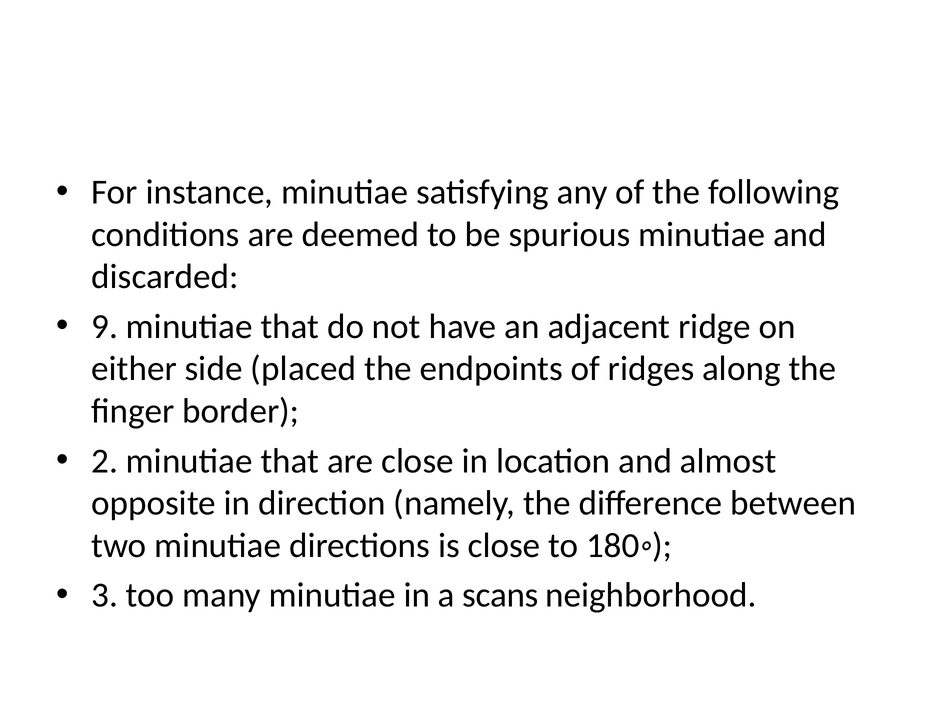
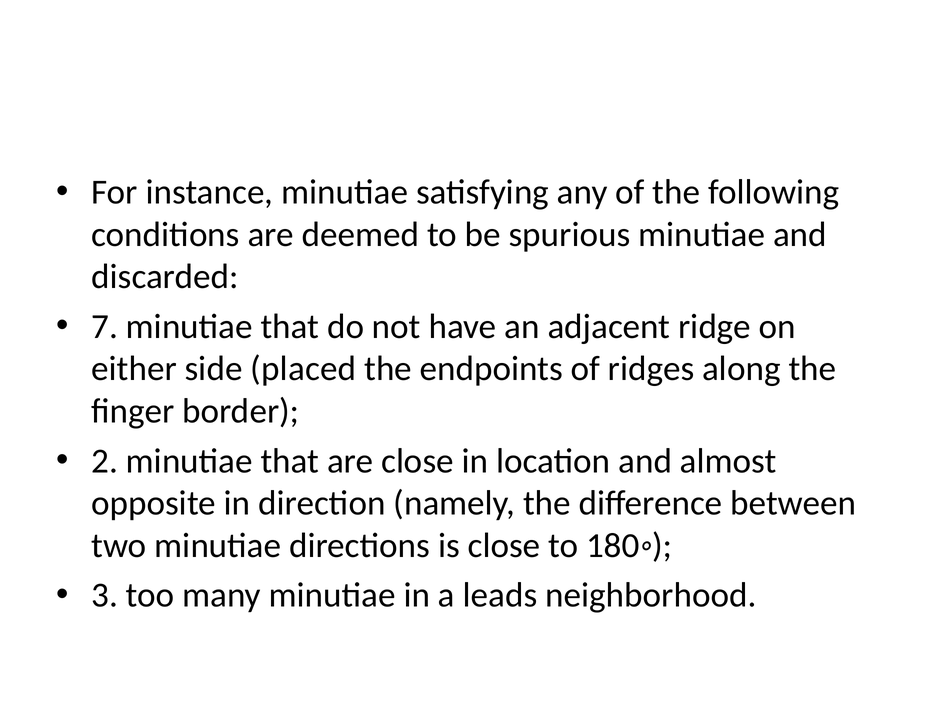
9: 9 -> 7
scans: scans -> leads
